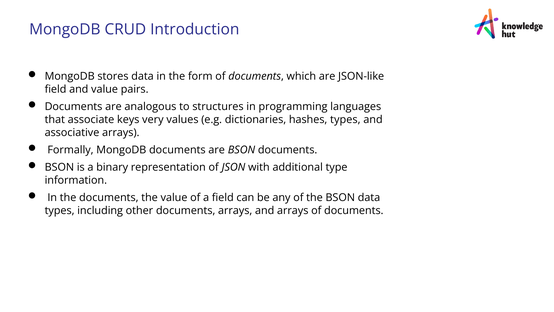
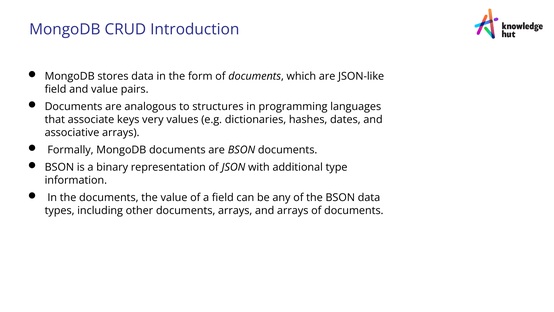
hashes types: types -> dates
